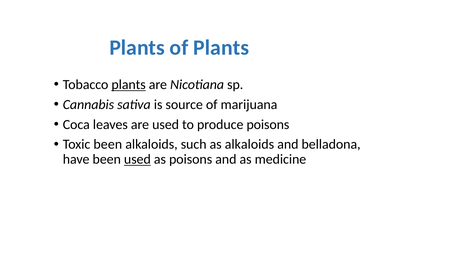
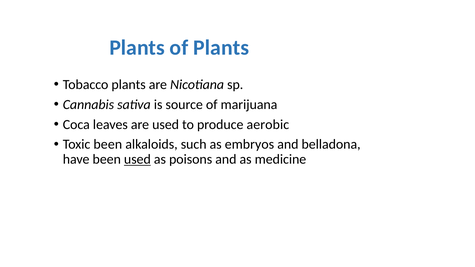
plants at (129, 85) underline: present -> none
produce poisons: poisons -> aerobic
as alkaloids: alkaloids -> embryos
